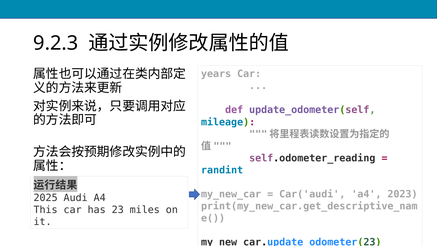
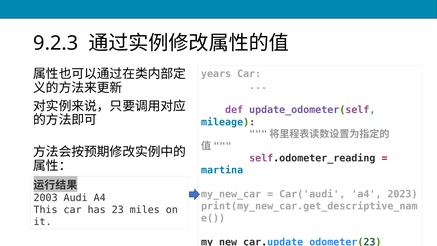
randint: randint -> martina
2025: 2025 -> 2003
